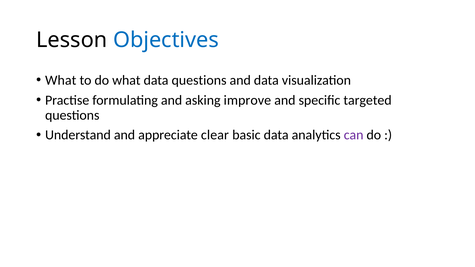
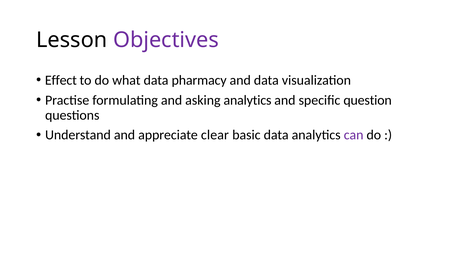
Objectives colour: blue -> purple
What at (61, 80): What -> Effect
data questions: questions -> pharmacy
asking improve: improve -> analytics
targeted: targeted -> question
